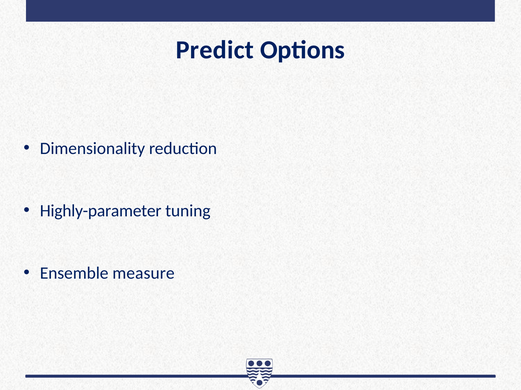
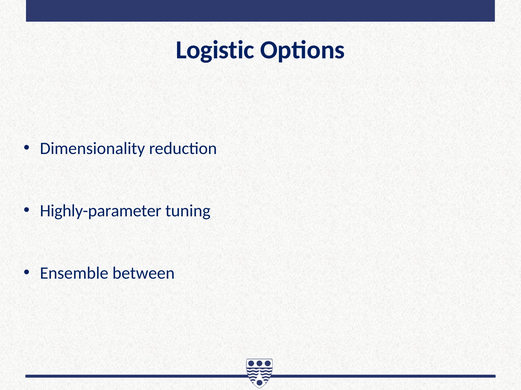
Predict: Predict -> Logistic
measure: measure -> between
